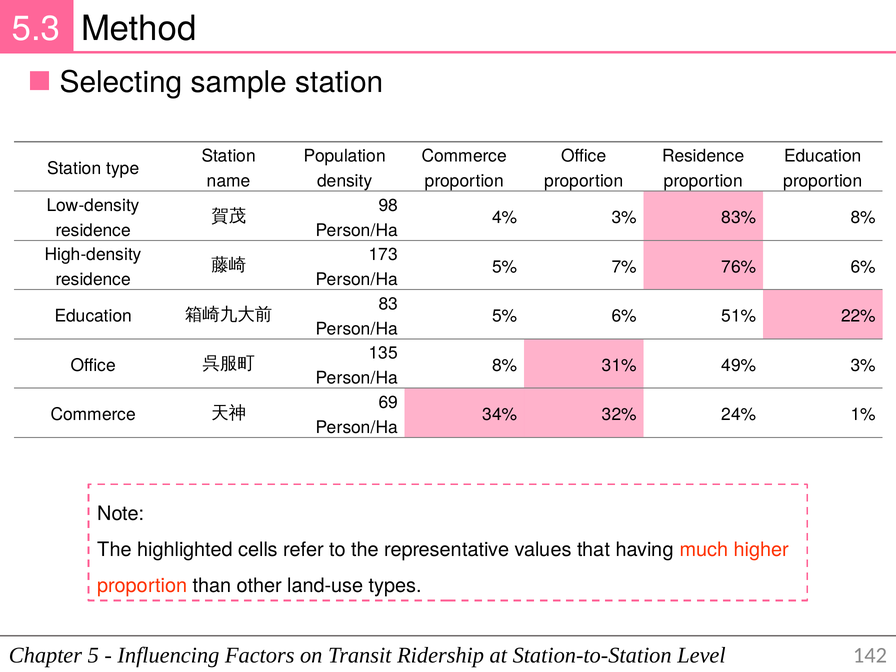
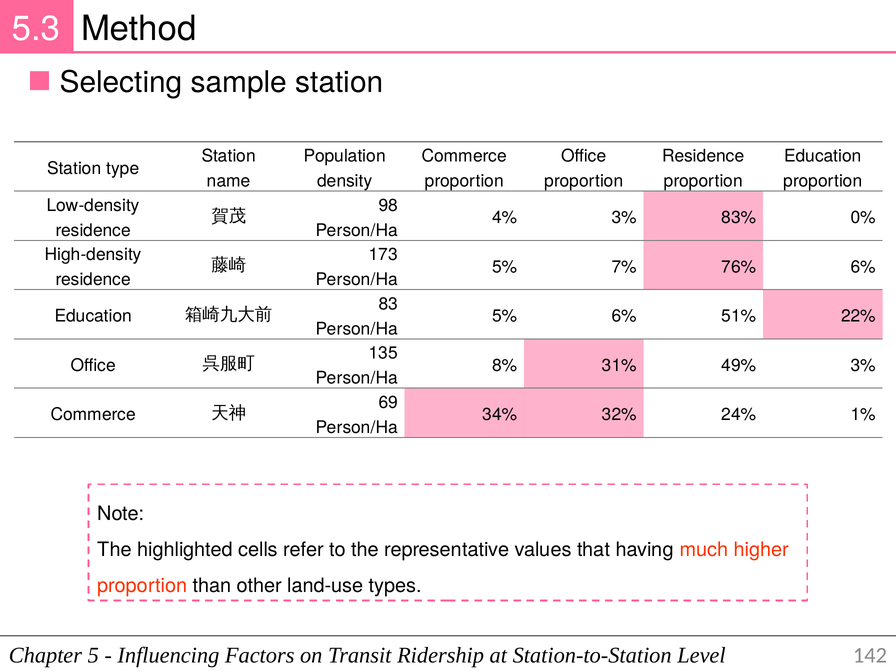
83% 8%: 8% -> 0%
